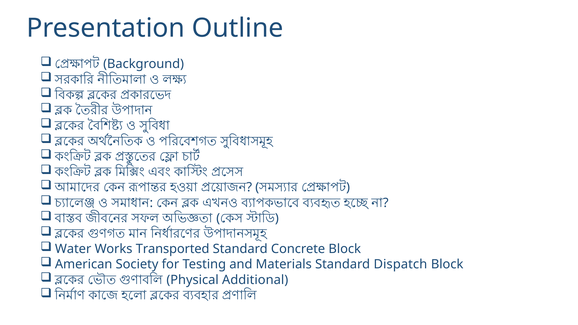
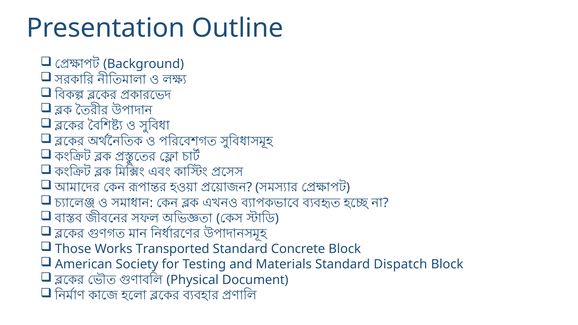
Water: Water -> Those
Additional: Additional -> Document
